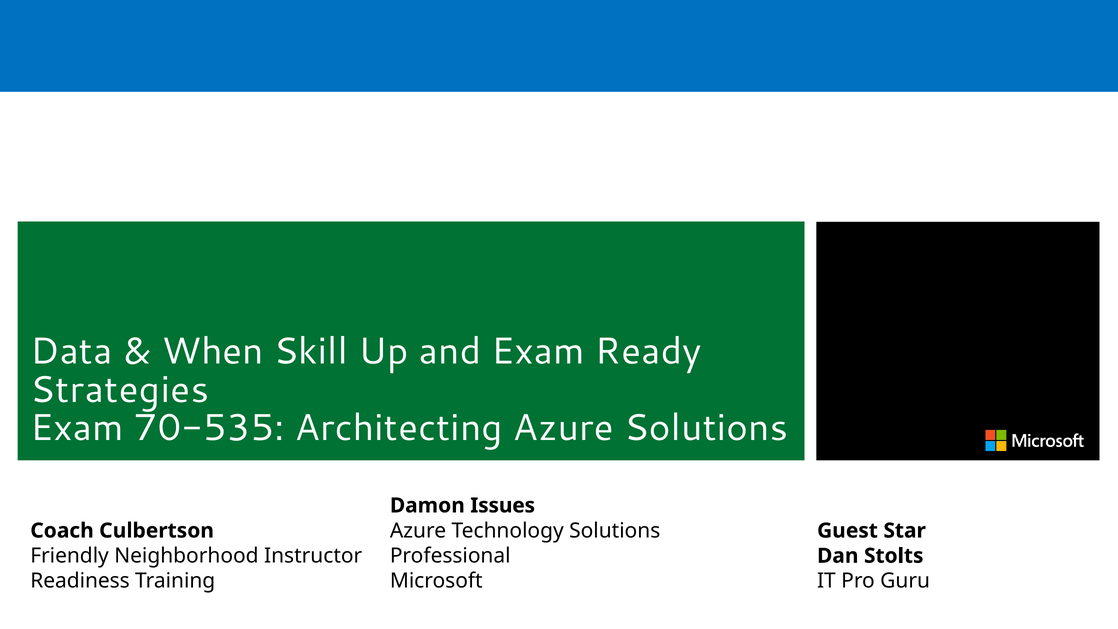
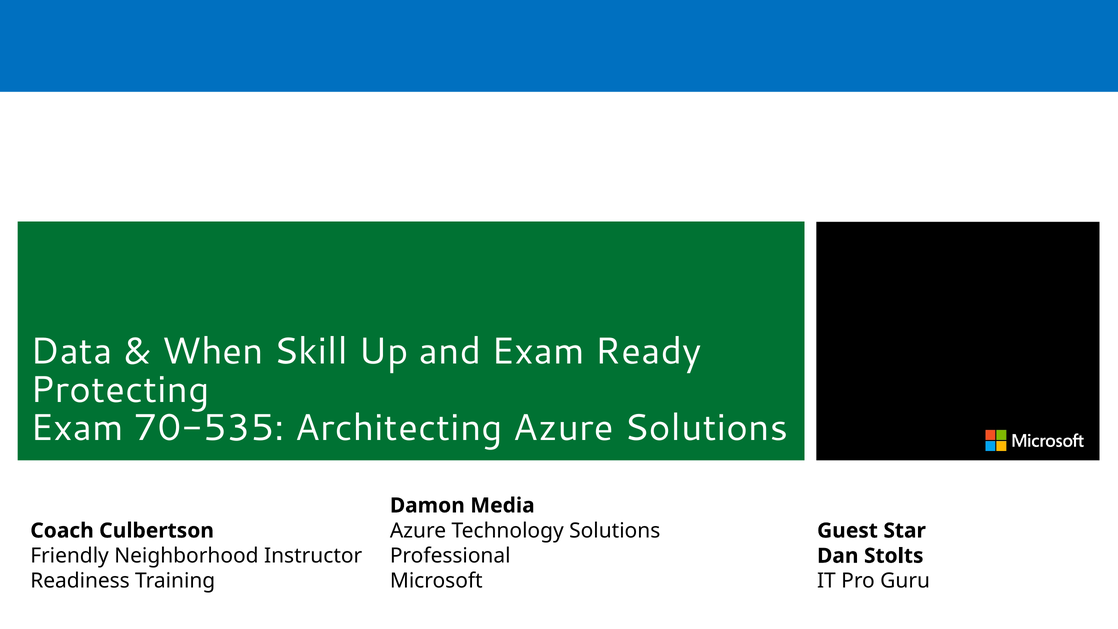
Strategies: Strategies -> Protecting
Issues: Issues -> Media
